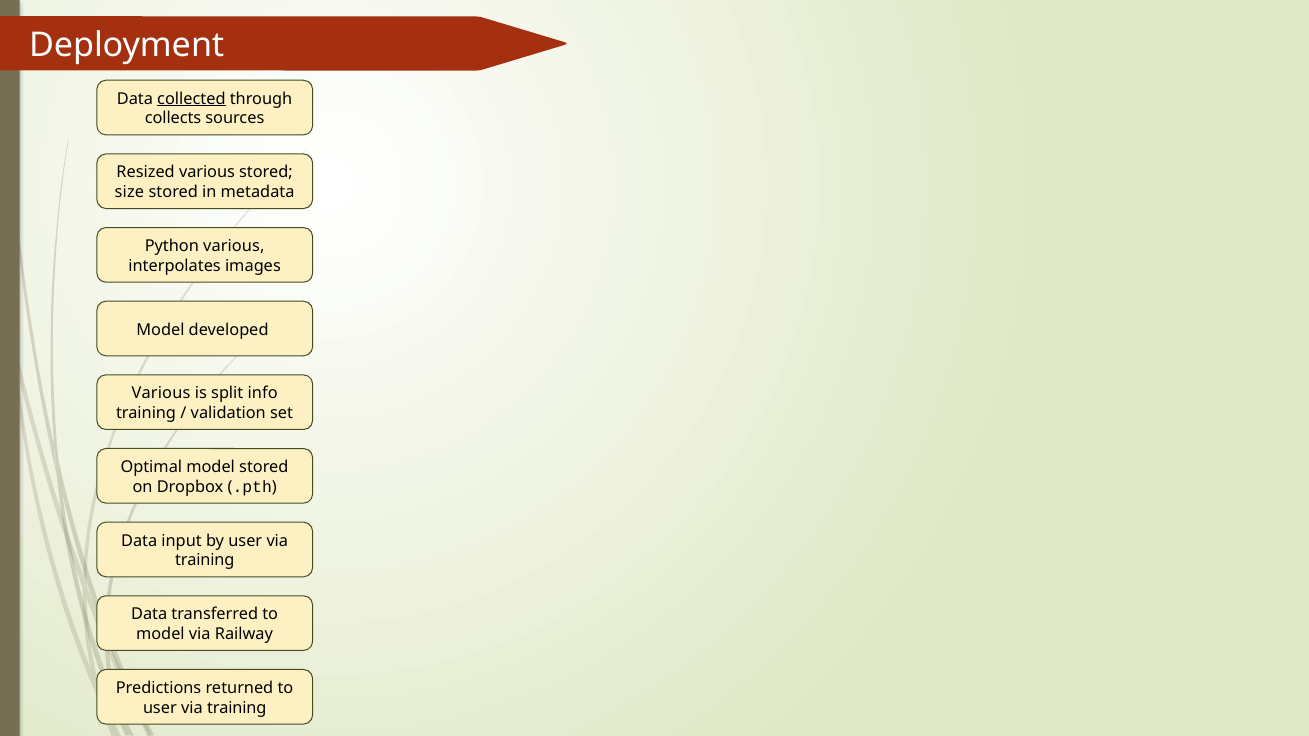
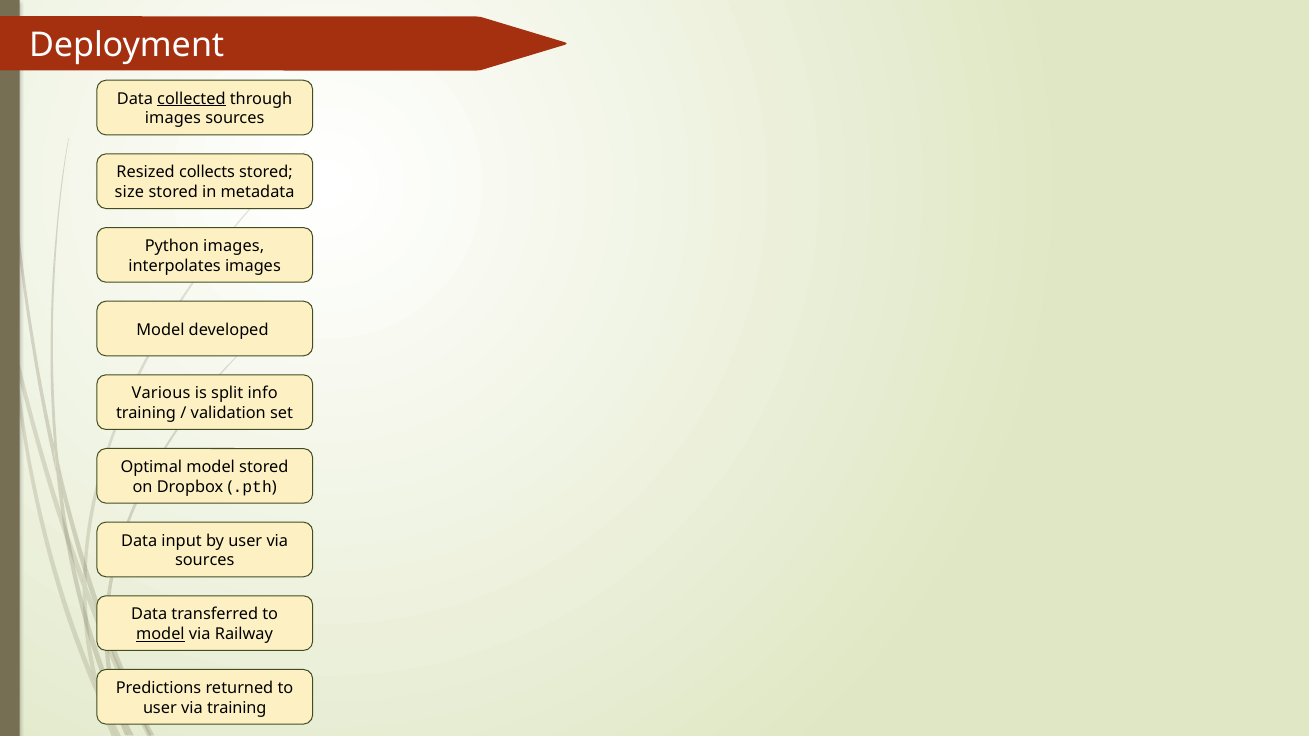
collects at (173, 119): collects -> images
Resized various: various -> collects
Python various: various -> images
training at (205, 561): training -> sources
model at (160, 634) underline: none -> present
